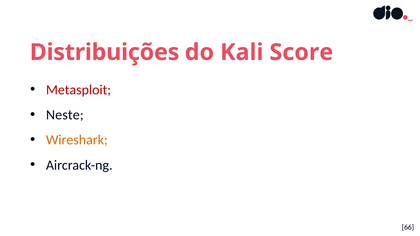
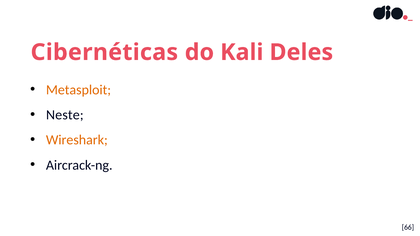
Distribuições: Distribuições -> Cibernéticas
Score: Score -> Deles
Metasploit colour: red -> orange
